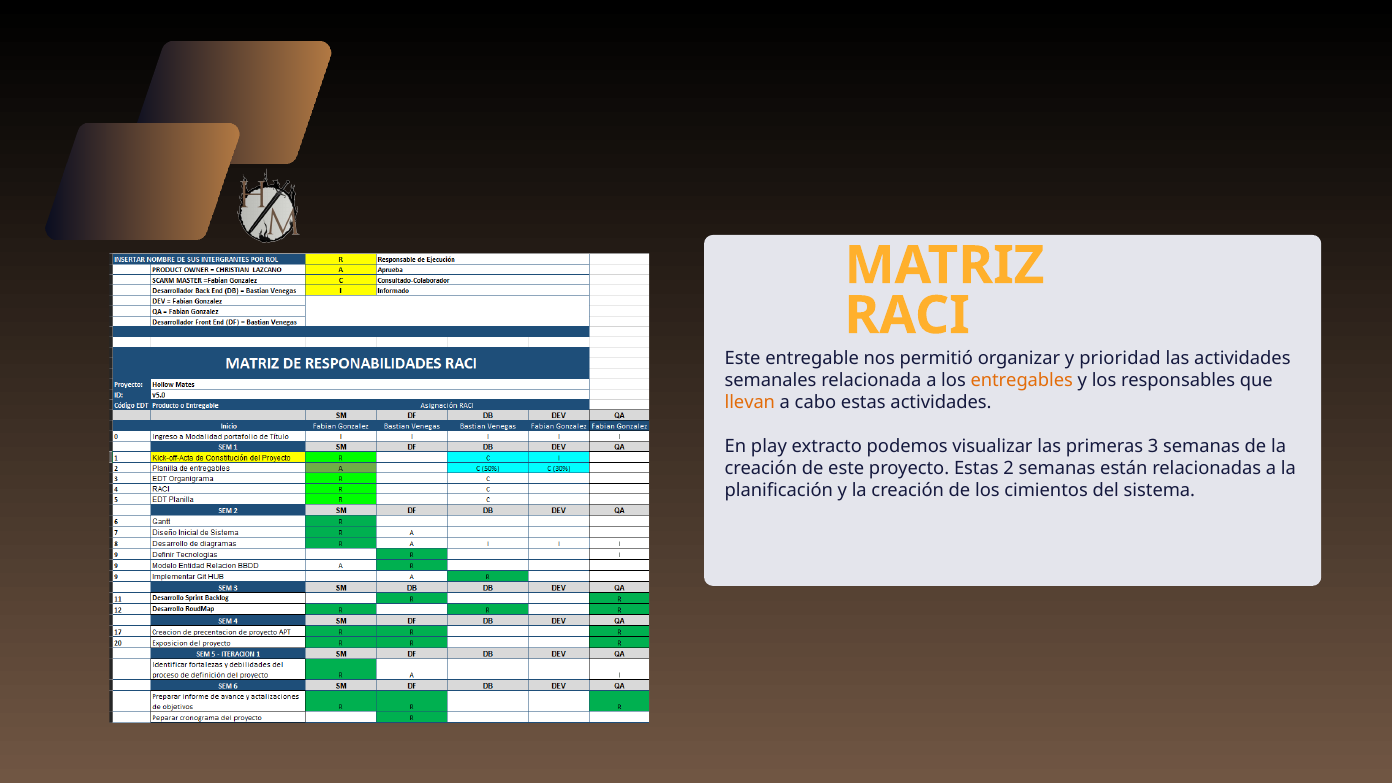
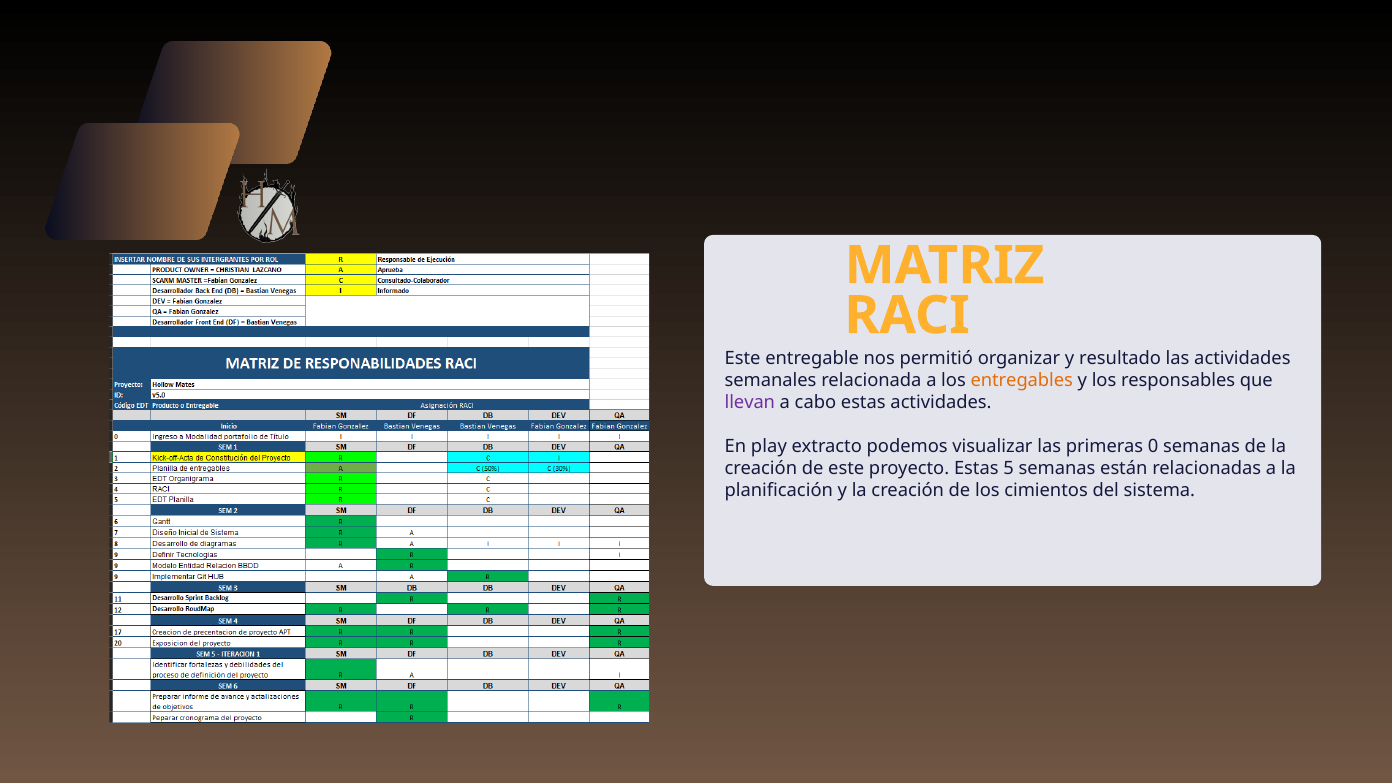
prioridad: prioridad -> resultado
llevan colour: orange -> purple
3: 3 -> 0
2: 2 -> 5
